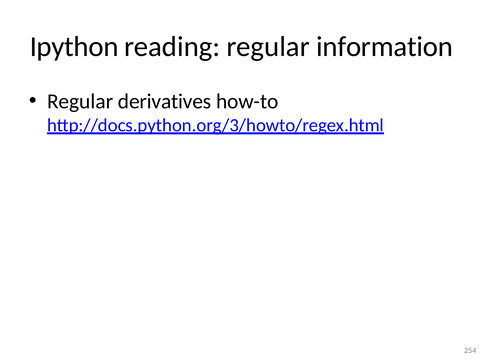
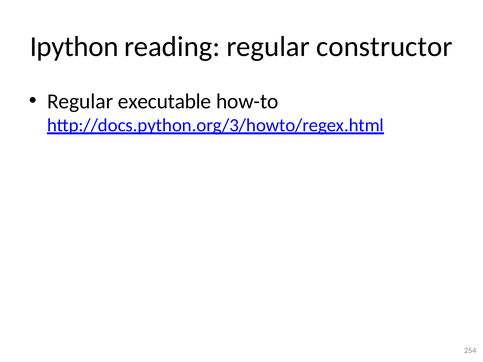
information: information -> constructor
derivatives: derivatives -> executable
